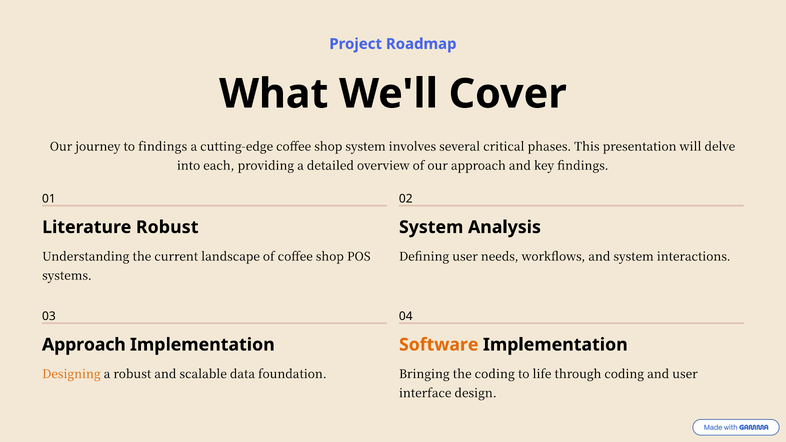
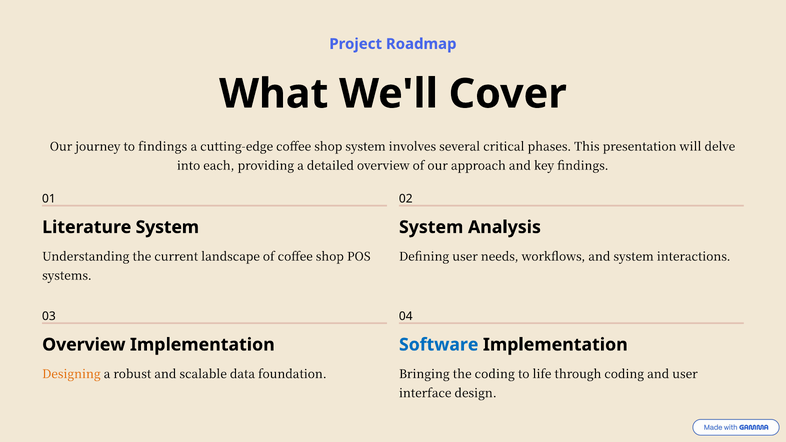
Literature Robust: Robust -> System
Approach at (84, 345): Approach -> Overview
Software colour: orange -> blue
